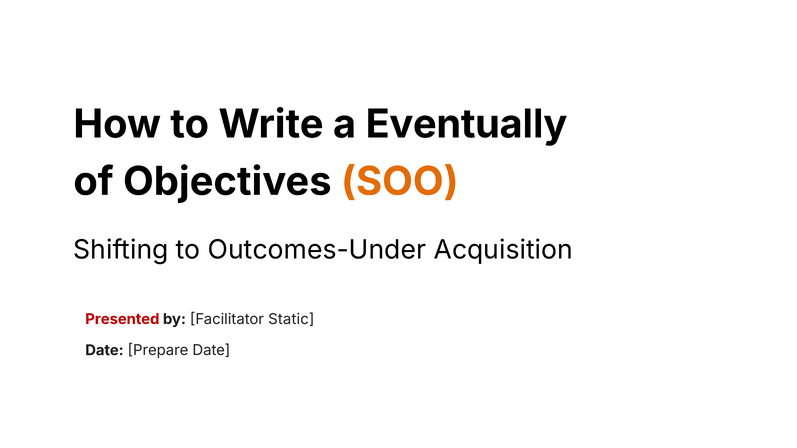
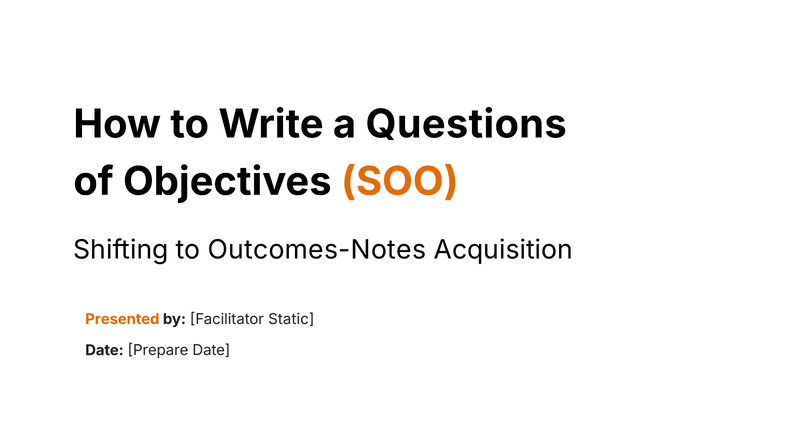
Eventually: Eventually -> Questions
Outcomes-Under: Outcomes-Under -> Outcomes-Notes
Presented colour: red -> orange
